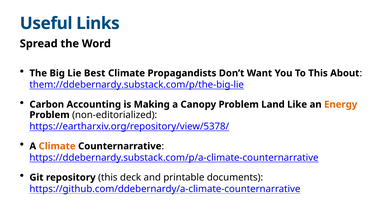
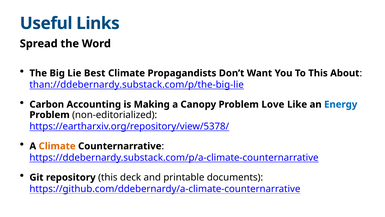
them://ddebernardy.substack.com/p/the-big-lie: them://ddebernardy.substack.com/p/the-big-lie -> than://ddebernardy.substack.com/p/the-big-lie
Land: Land -> Love
Energy colour: orange -> blue
